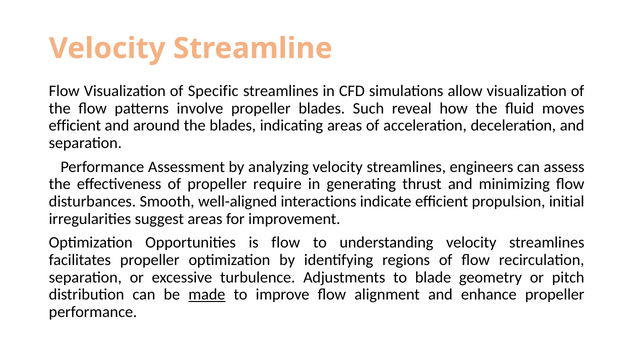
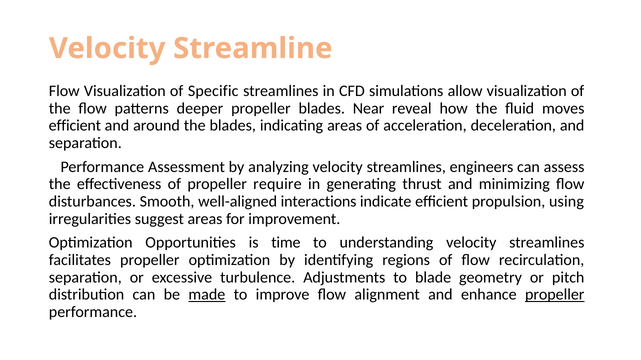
involve: involve -> deeper
Such: Such -> Near
initial: initial -> using
is flow: flow -> time
propeller at (555, 295) underline: none -> present
